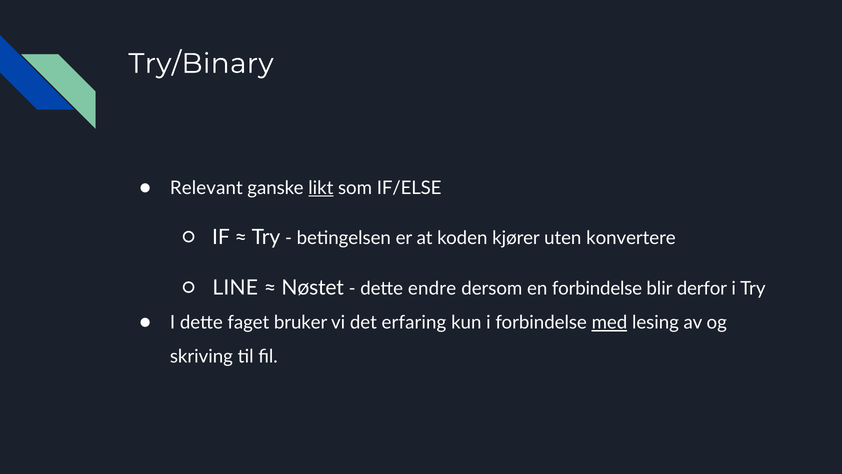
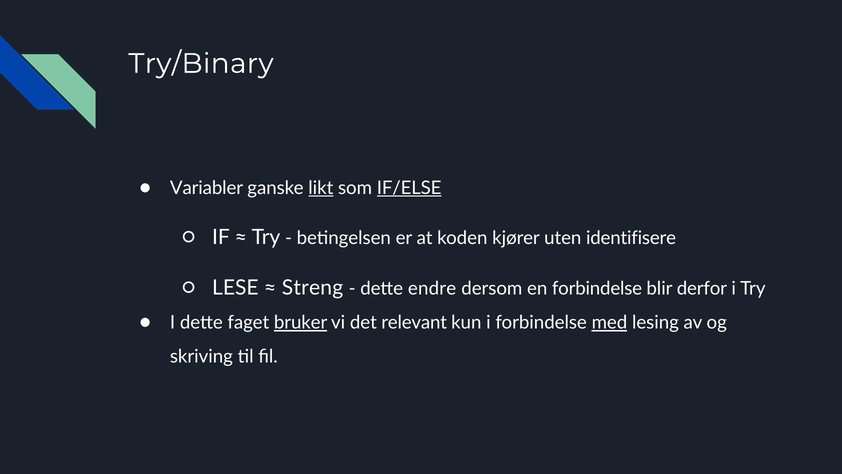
Relevant: Relevant -> Variabler
IF/ELSE underline: none -> present
konvertere: konvertere -> identifisere
LINE: LINE -> LESE
Nøstet: Nøstet -> Streng
bruker underline: none -> present
erfaring: erfaring -> relevant
